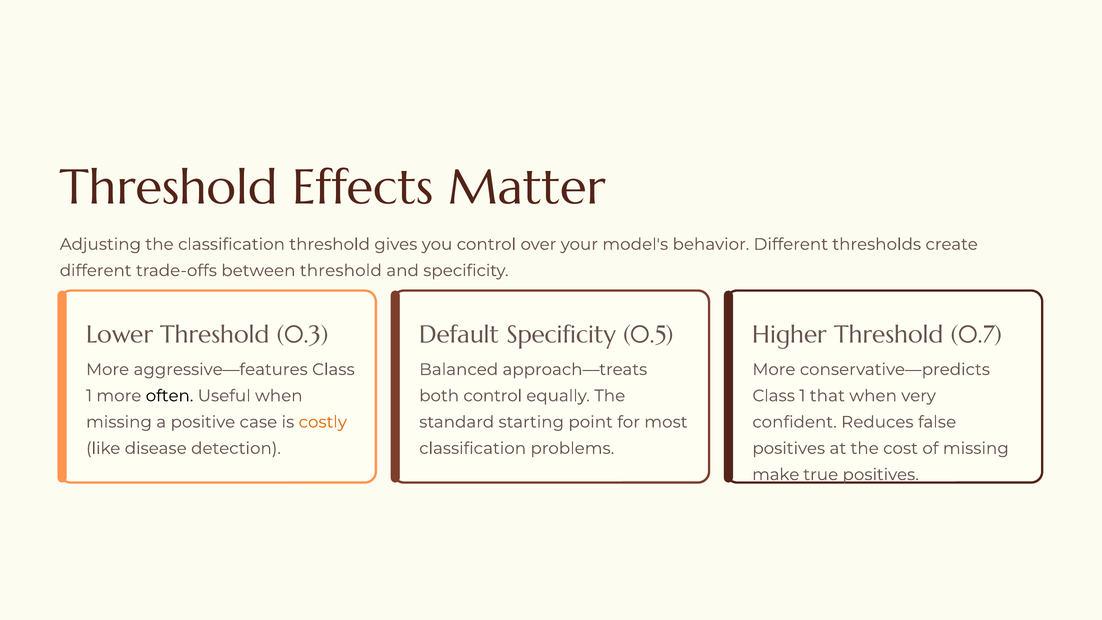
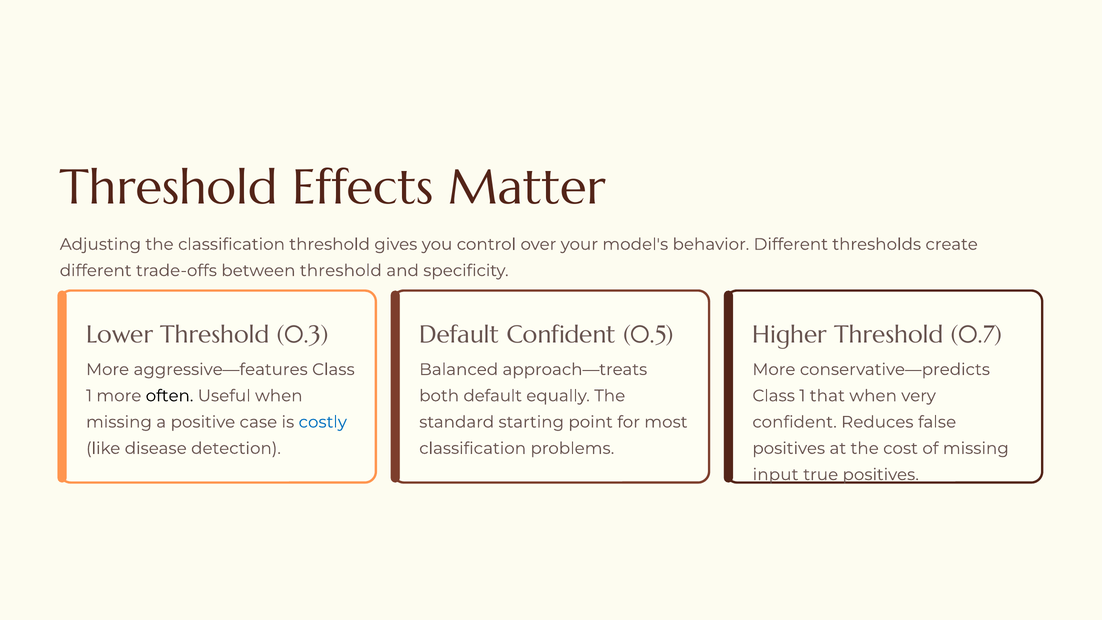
Default Specificity: Specificity -> Confident
both control: control -> default
costly colour: orange -> blue
make: make -> input
